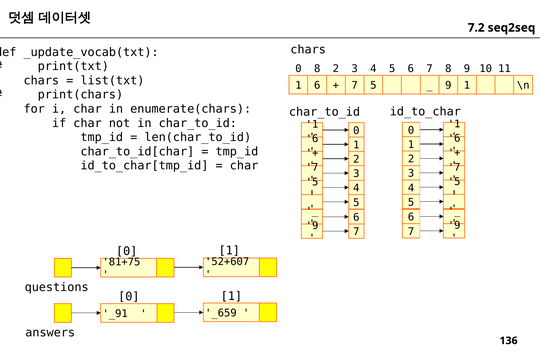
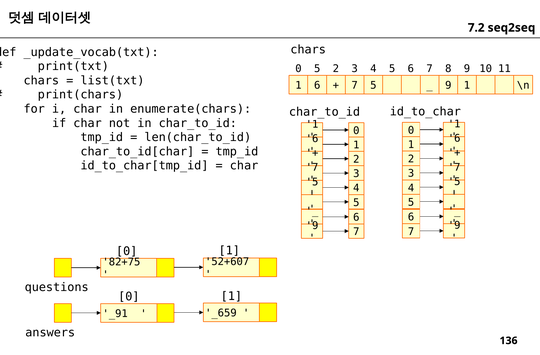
0 8: 8 -> 5
81+75: 81+75 -> 82+75
